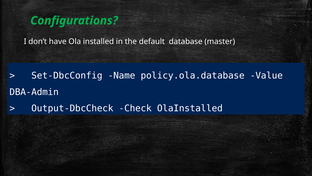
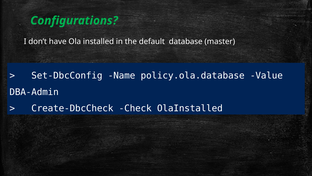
Output-DbcCheck: Output-DbcCheck -> Create-DbcCheck
